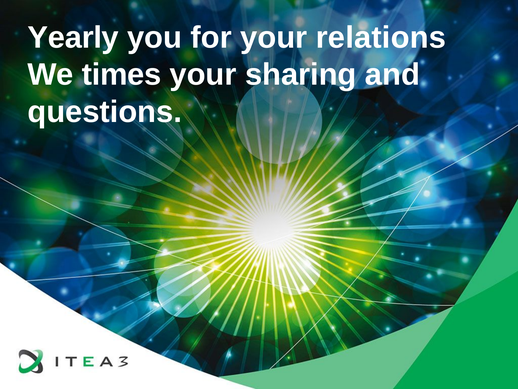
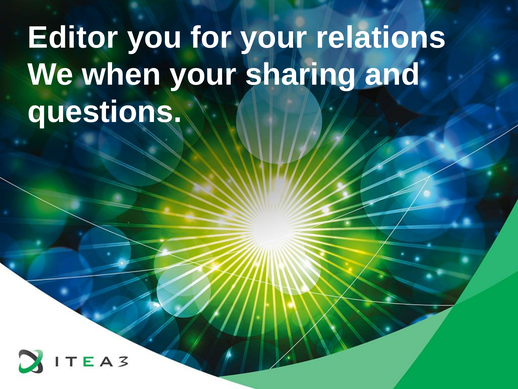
Yearly: Yearly -> Editor
times: times -> when
